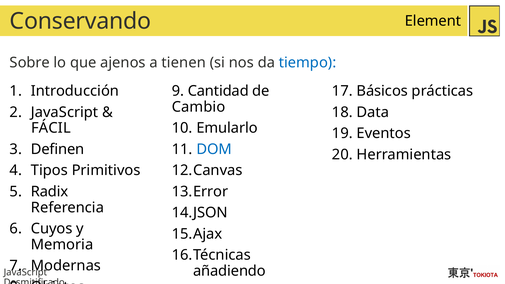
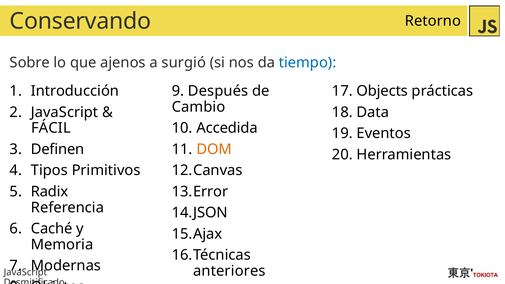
Element: Element -> Retorno
tienen: tienen -> surgió
Cantidad: Cantidad -> Después
Básicos: Básicos -> Objects
Emularlo: Emularlo -> Accedida
DOM colour: blue -> orange
Cuyos: Cuyos -> Caché
añadiendo: añadiendo -> anteriores
